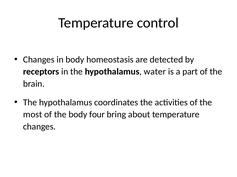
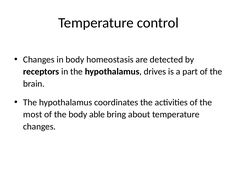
water: water -> drives
four: four -> able
